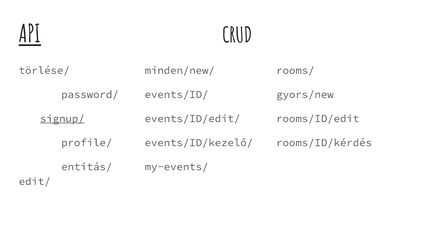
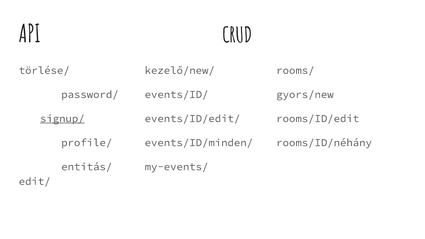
API underline: present -> none
minden/new/: minden/new/ -> kezelő/new/
events/ID/kezelő/: events/ID/kezelő/ -> events/ID/minden/
rooms/ID/kérdés: rooms/ID/kérdés -> rooms/ID/néhány
